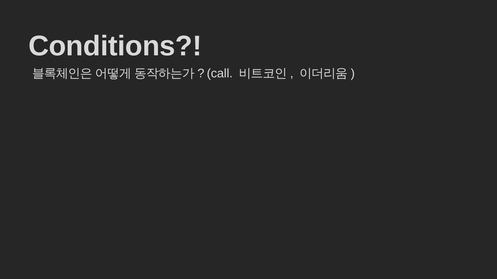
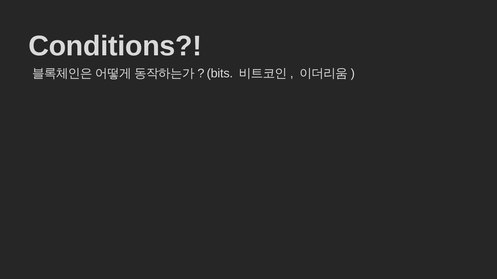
call: call -> bits
